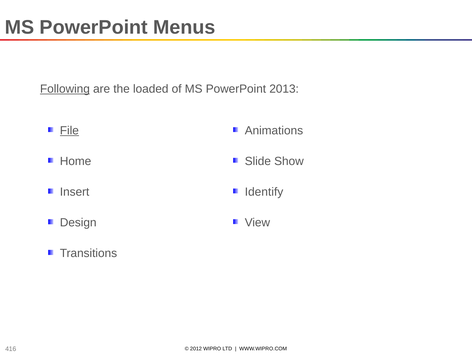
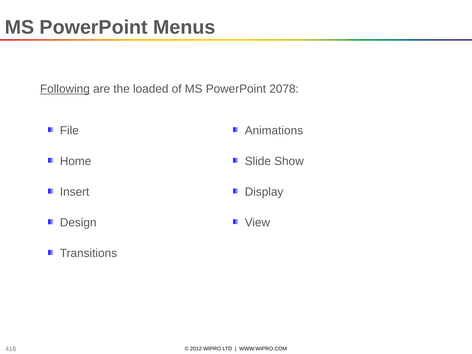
2013: 2013 -> 2078
File underline: present -> none
Identify: Identify -> Display
